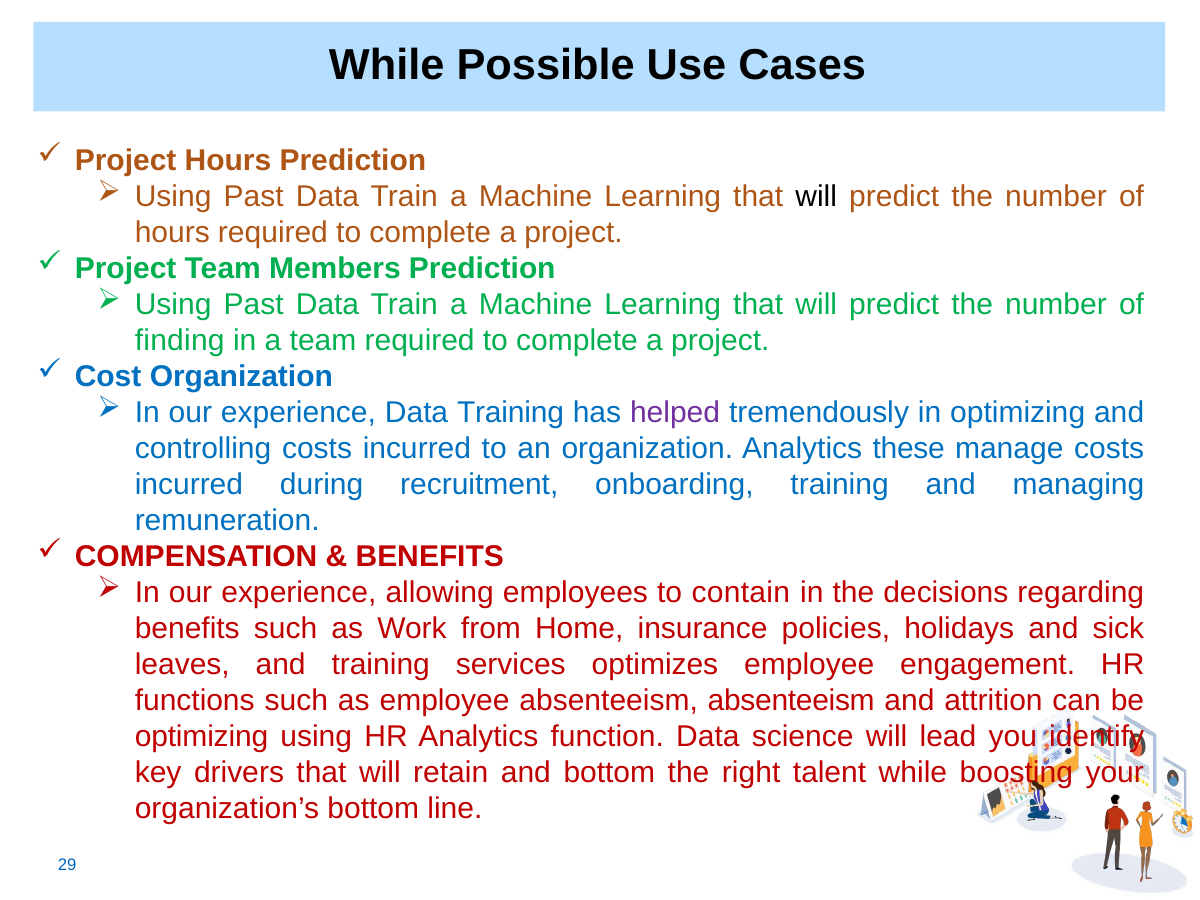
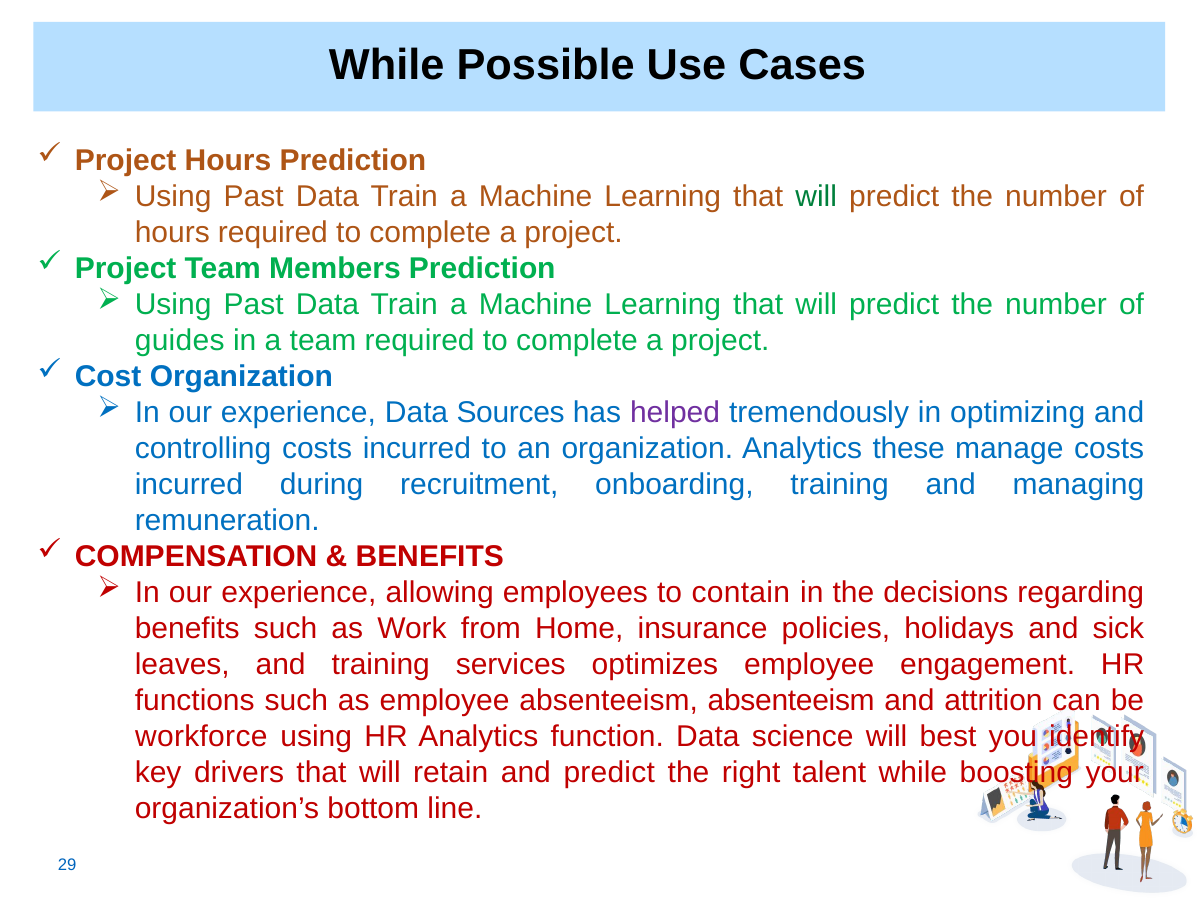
will at (816, 197) colour: black -> green
finding: finding -> guides
Data Training: Training -> Sources
optimizing at (202, 737): optimizing -> workforce
lead: lead -> best
and bottom: bottom -> predict
